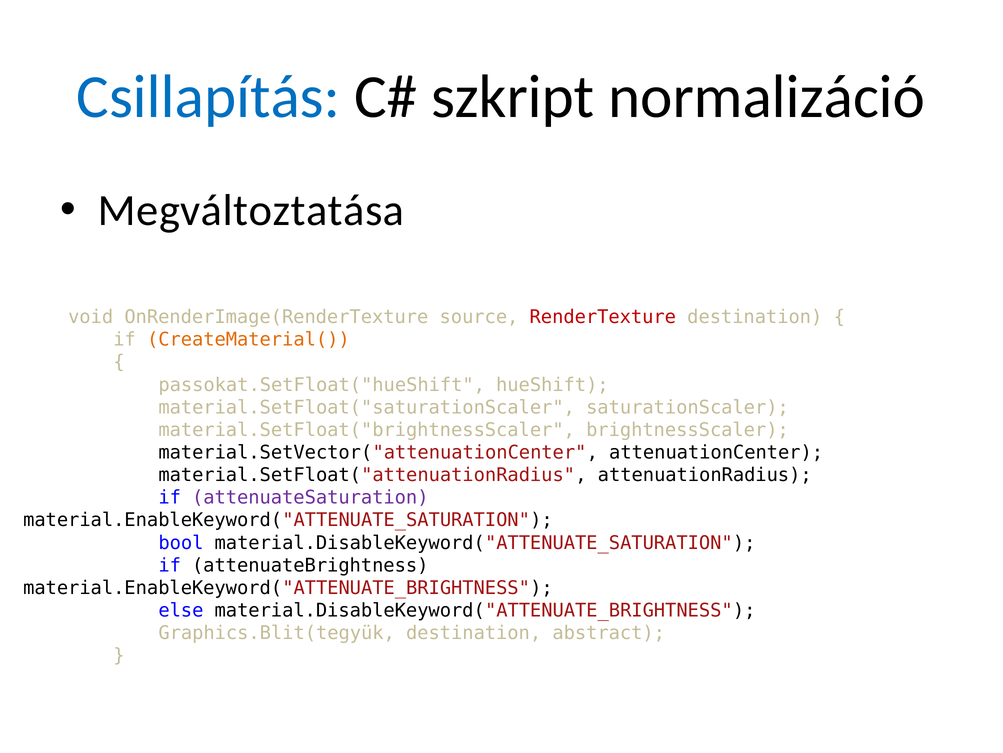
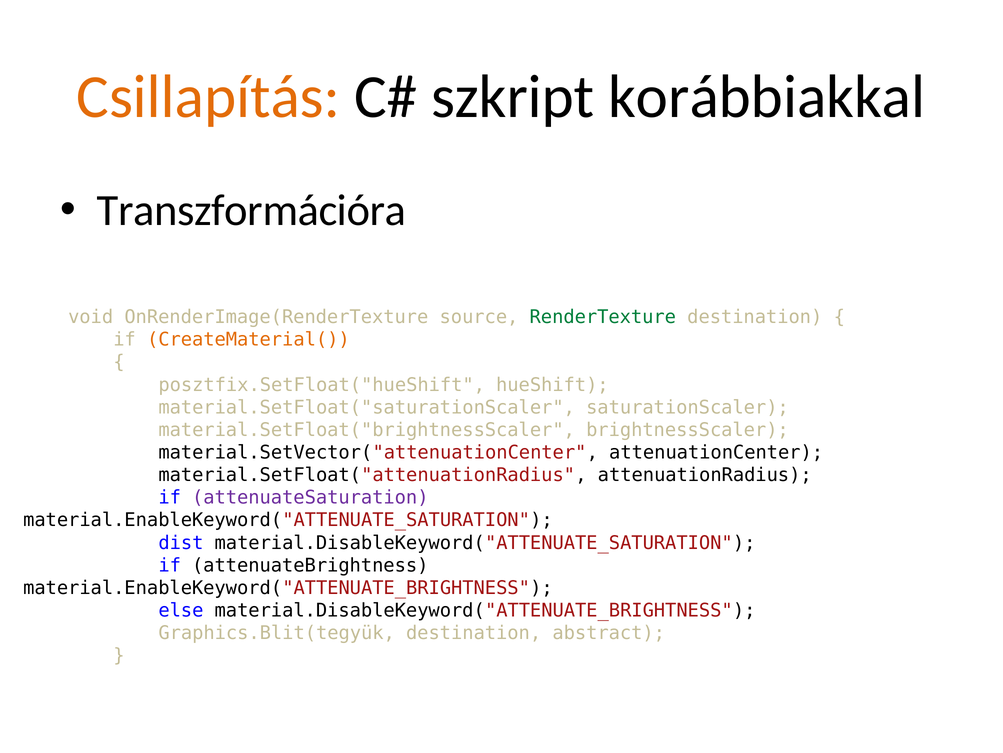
Csillapítás colour: blue -> orange
normalizáció: normalizáció -> korábbiakkal
Megváltoztatása: Megváltoztatása -> Transzformációra
RenderTexture colour: red -> green
passokat.SetFloat("hueShift: passokat.SetFloat("hueShift -> posztfix.SetFloat("hueShift
bool: bool -> dist
